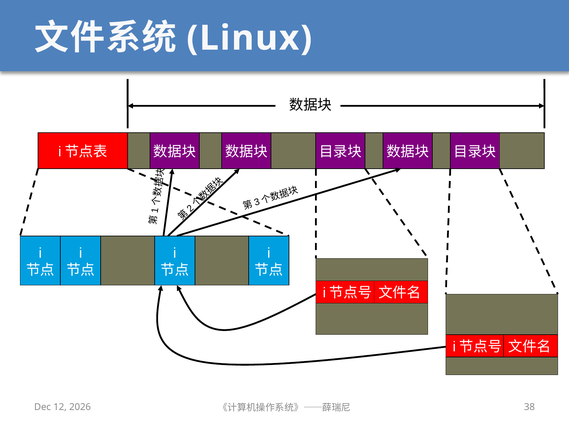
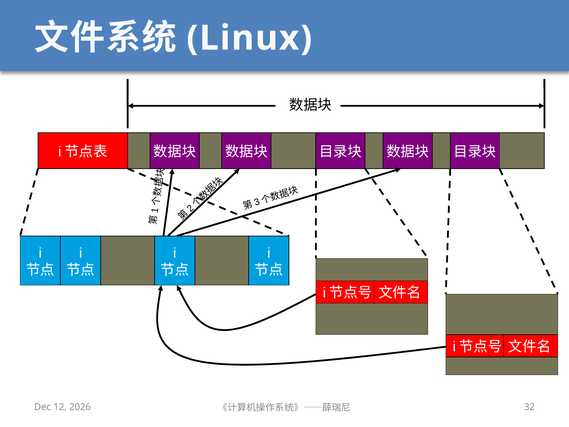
38: 38 -> 32
